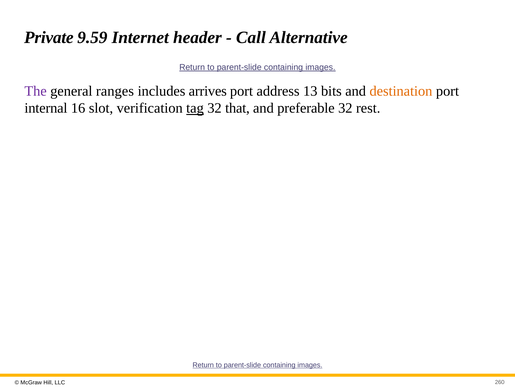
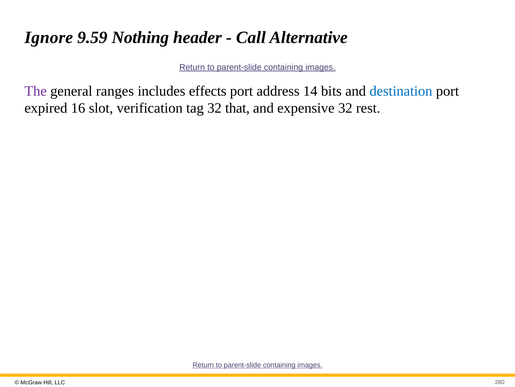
Private: Private -> Ignore
Internet: Internet -> Nothing
arrives: arrives -> effects
13: 13 -> 14
destination colour: orange -> blue
internal: internal -> expired
tag underline: present -> none
preferable: preferable -> expensive
